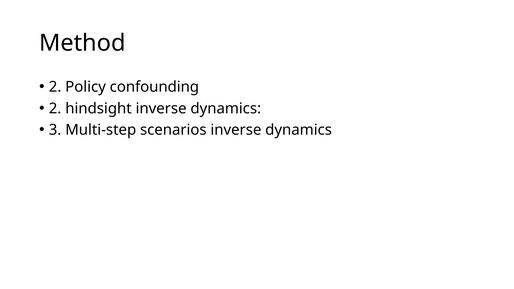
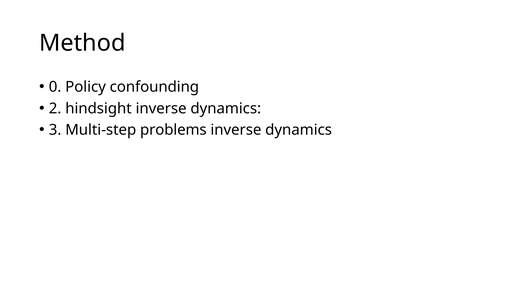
2 at (55, 87): 2 -> 0
scenarios: scenarios -> problems
